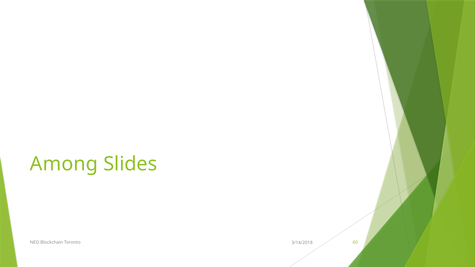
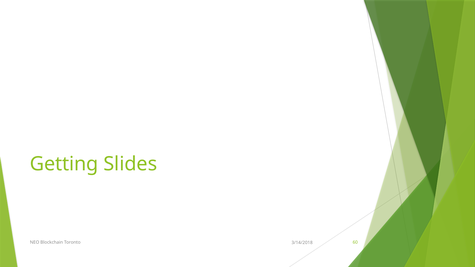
Among: Among -> Getting
